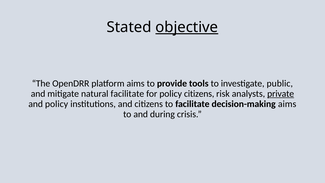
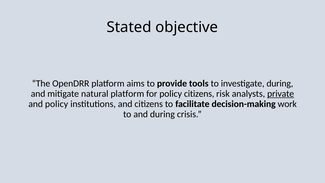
objective underline: present -> none
investigate public: public -> during
natural facilitate: facilitate -> platform
decision-making aims: aims -> work
